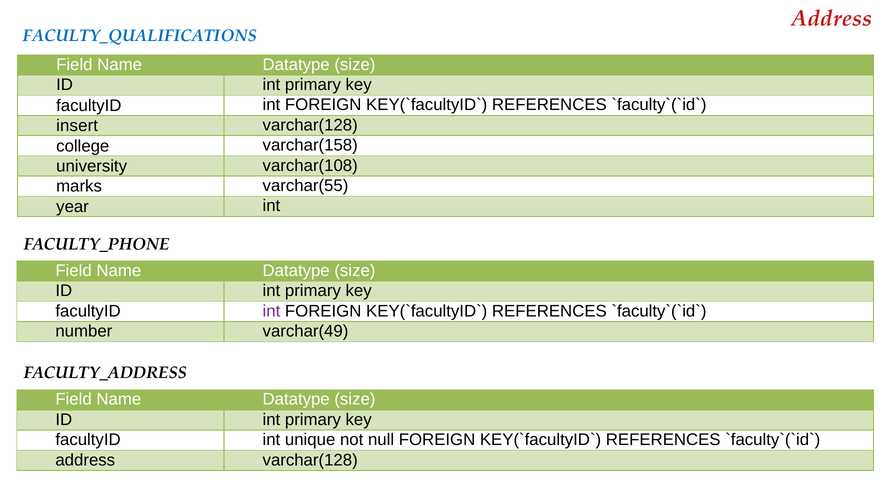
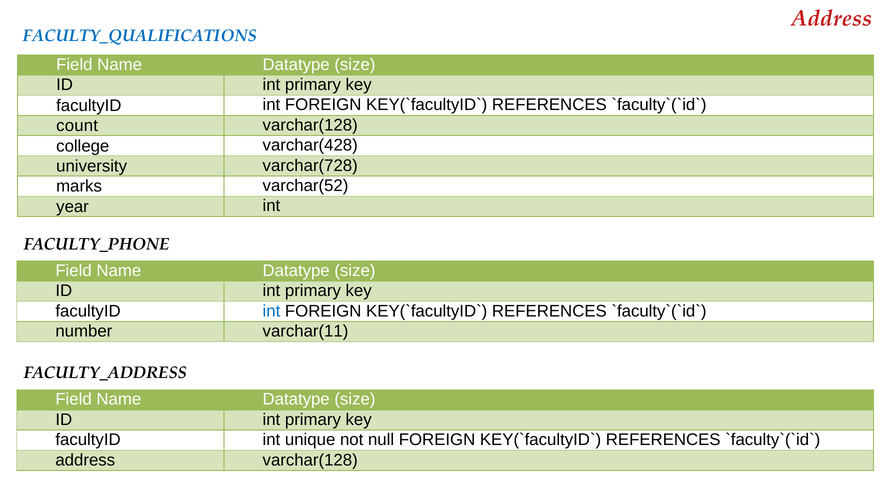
insert: insert -> count
varchar(158: varchar(158 -> varchar(428
varchar(108: varchar(108 -> varchar(728
varchar(55: varchar(55 -> varchar(52
int at (271, 311) colour: purple -> blue
varchar(49: varchar(49 -> varchar(11
